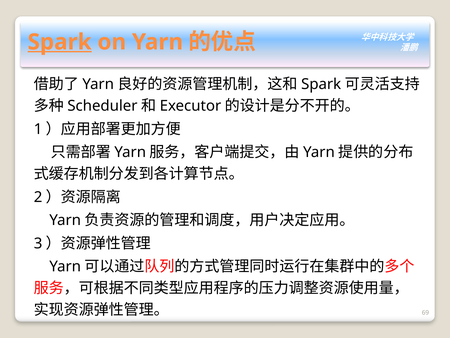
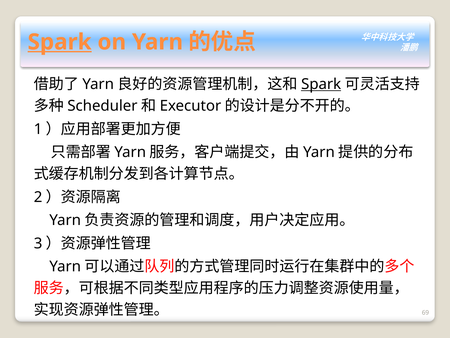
Spark at (321, 84) underline: none -> present
